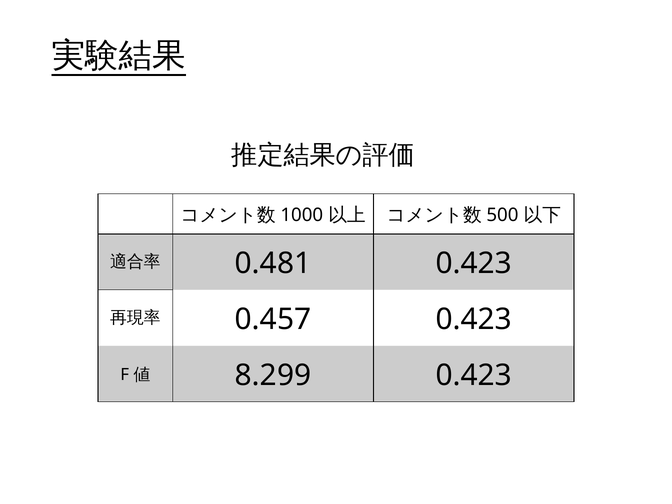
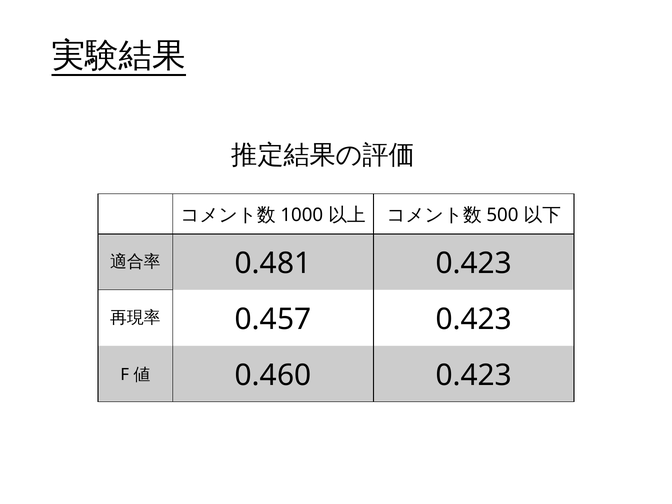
8.299: 8.299 -> 0.460
